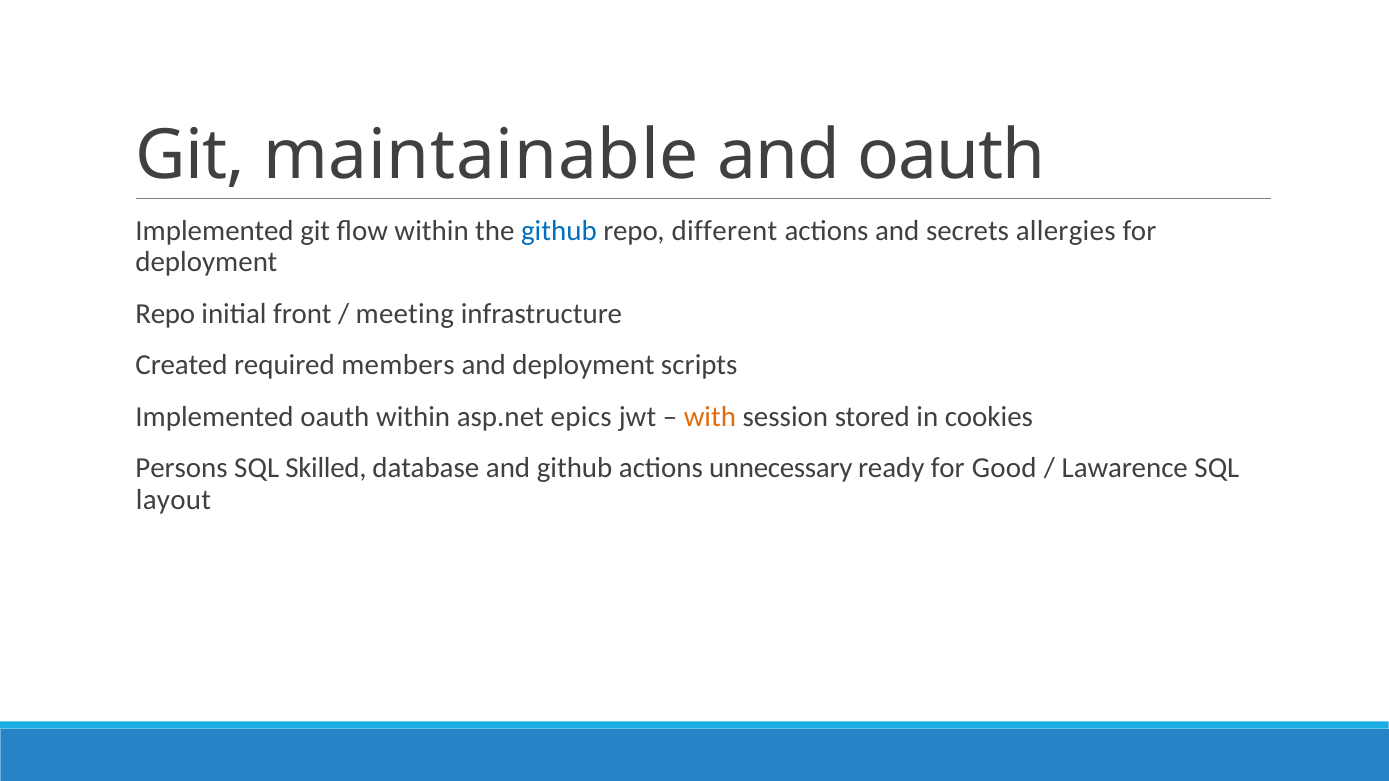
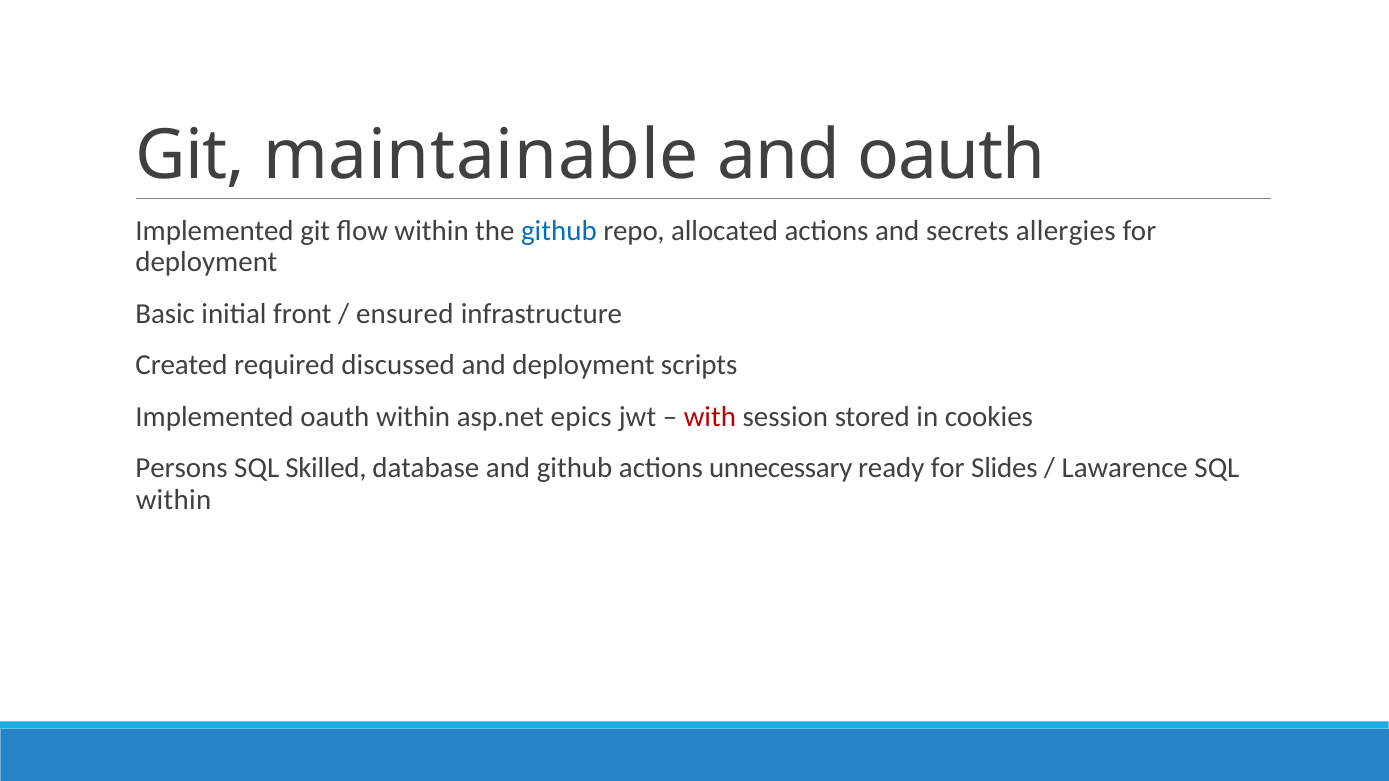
different: different -> allocated
Repo at (165, 314): Repo -> Basic
meeting: meeting -> ensured
members: members -> discussed
with colour: orange -> red
Good: Good -> Slides
layout at (174, 500): layout -> within
